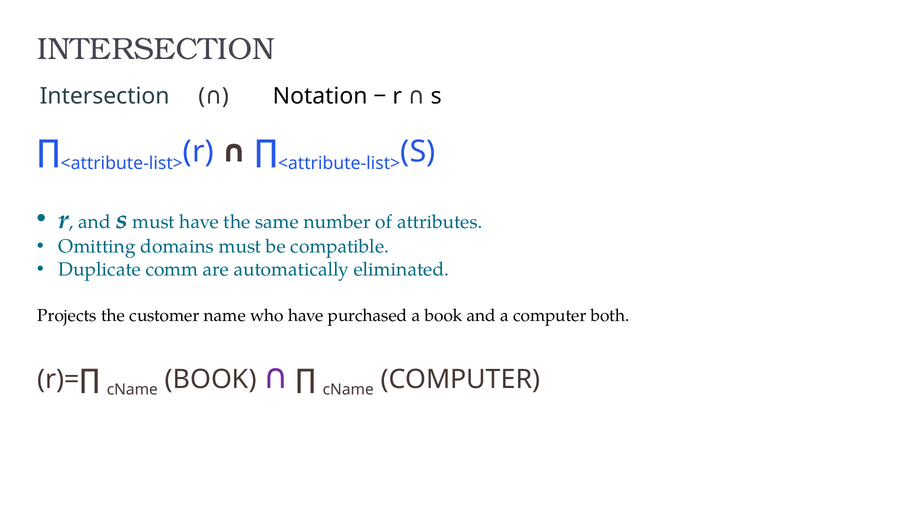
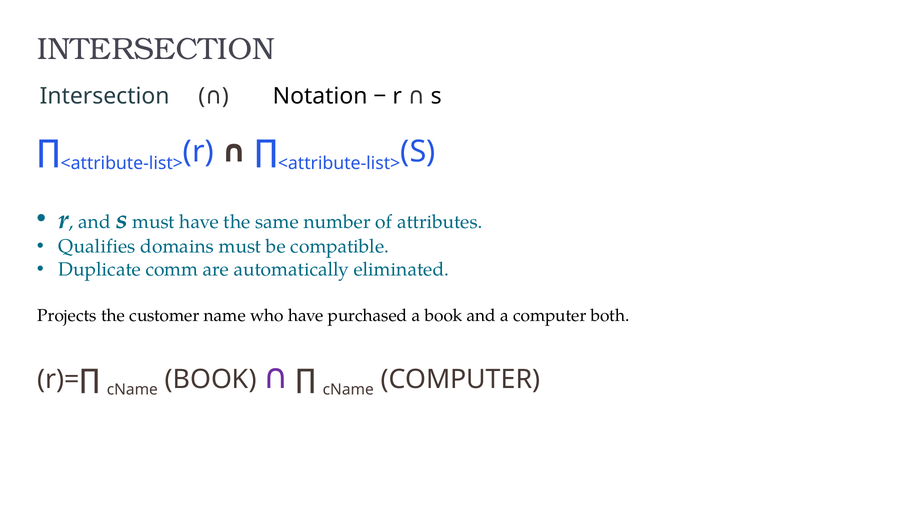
Omitting: Omitting -> Qualifies
